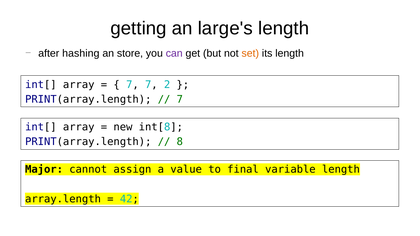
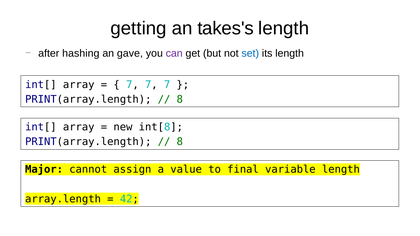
large's: large's -> takes's
store: store -> gave
set colour: orange -> blue
7 7 2: 2 -> 7
7 at (180, 99): 7 -> 8
